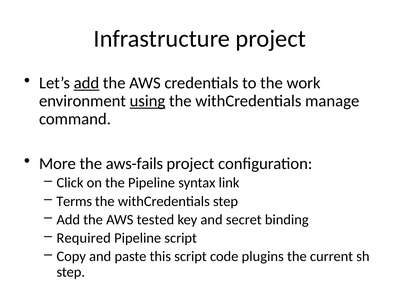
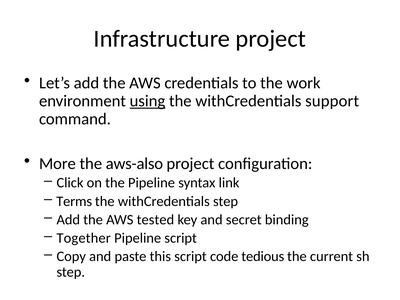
add at (86, 83) underline: present -> none
manage: manage -> support
aws-fails: aws-fails -> aws-also
Required: Required -> Together
plugins: plugins -> tedious
